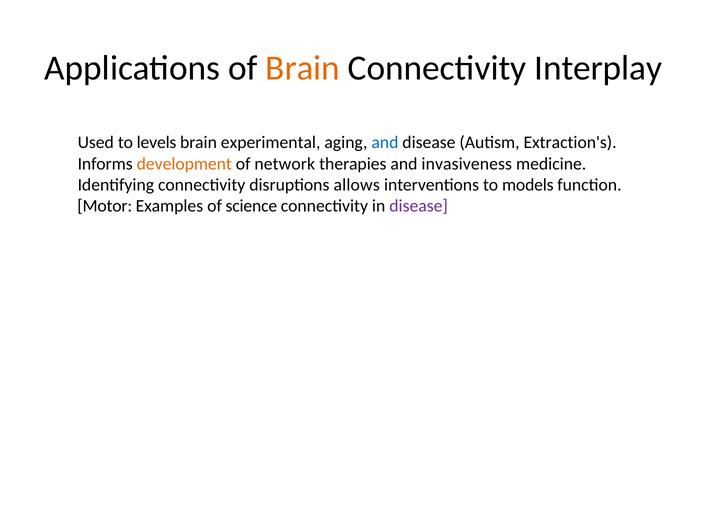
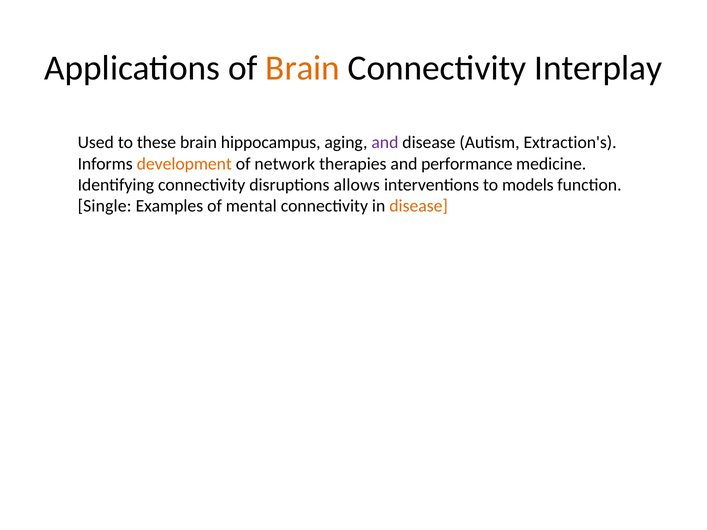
levels: levels -> these
experimental: experimental -> hippocampus
and at (385, 143) colour: blue -> purple
invasiveness: invasiveness -> performance
Motor: Motor -> Single
science: science -> mental
disease at (419, 206) colour: purple -> orange
